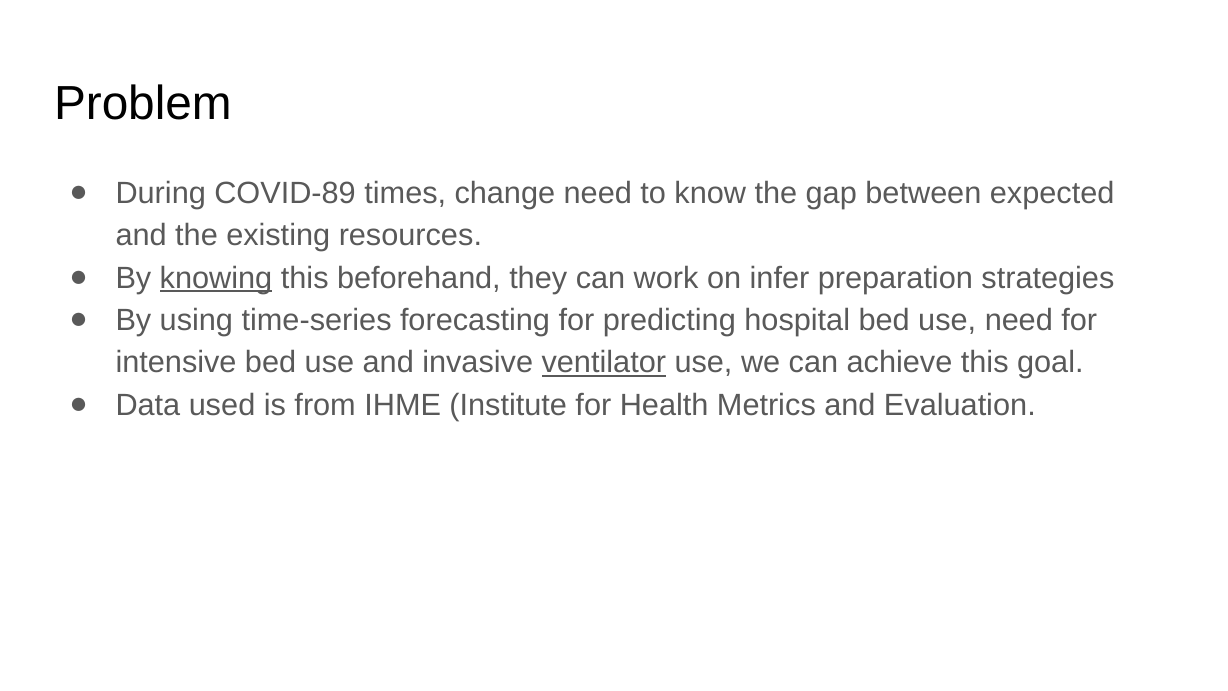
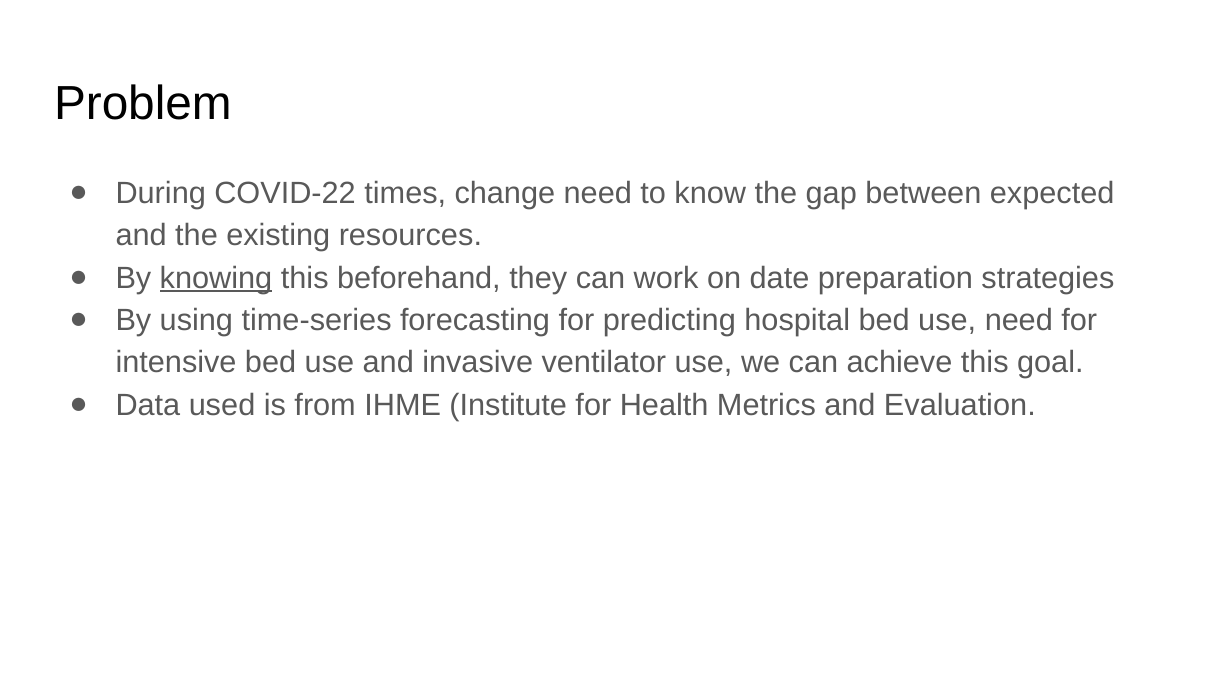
COVID-89: COVID-89 -> COVID-22
infer: infer -> date
ventilator underline: present -> none
